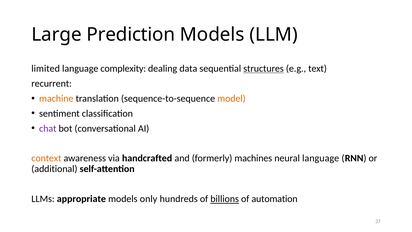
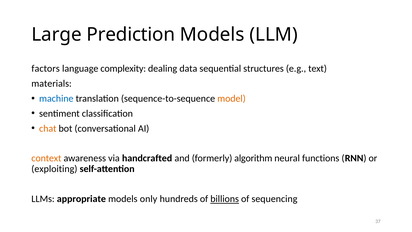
limited: limited -> factors
structures underline: present -> none
recurrent: recurrent -> materials
machine colour: orange -> blue
chat colour: purple -> orange
machines: machines -> algorithm
neural language: language -> functions
additional: additional -> exploiting
automation: automation -> sequencing
